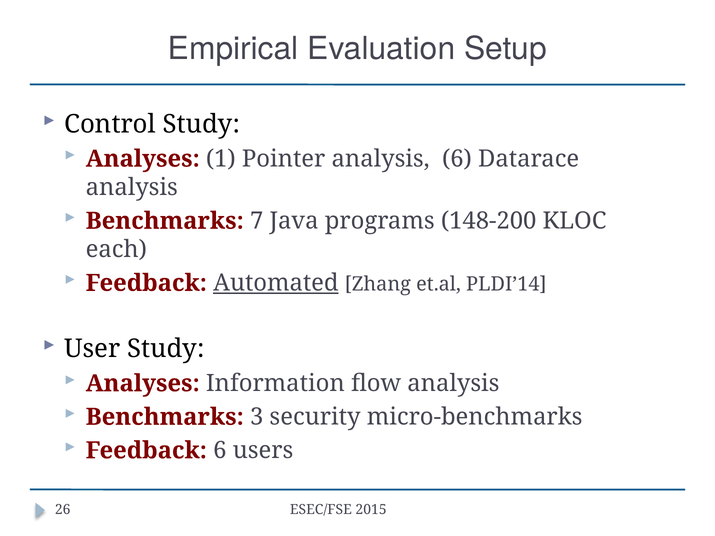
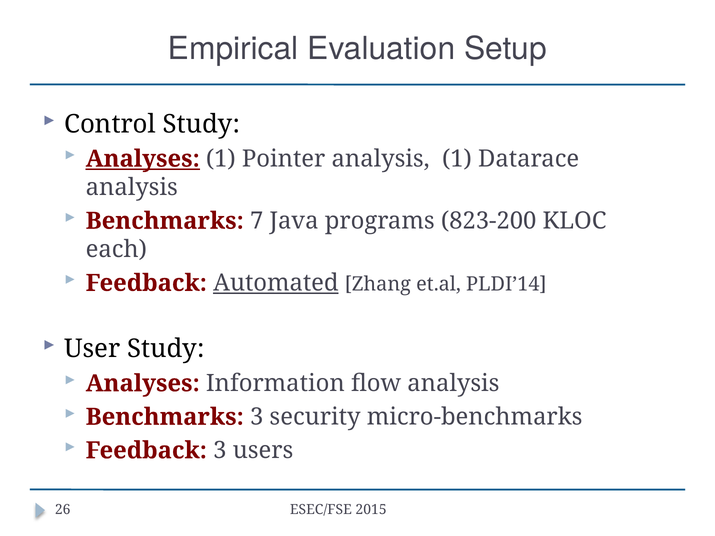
Analyses at (143, 159) underline: none -> present
analysis 6: 6 -> 1
148-200: 148-200 -> 823-200
Feedback 6: 6 -> 3
